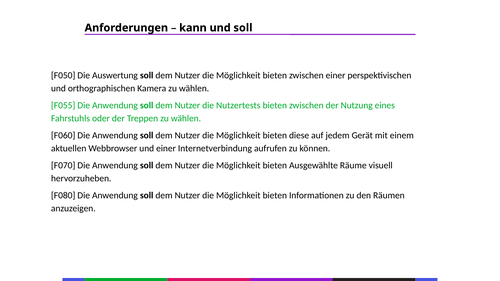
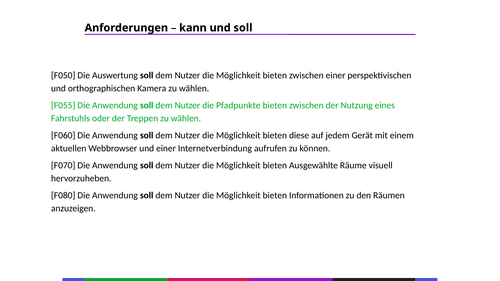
Nutzertests: Nutzertests -> Pfadpunkte
